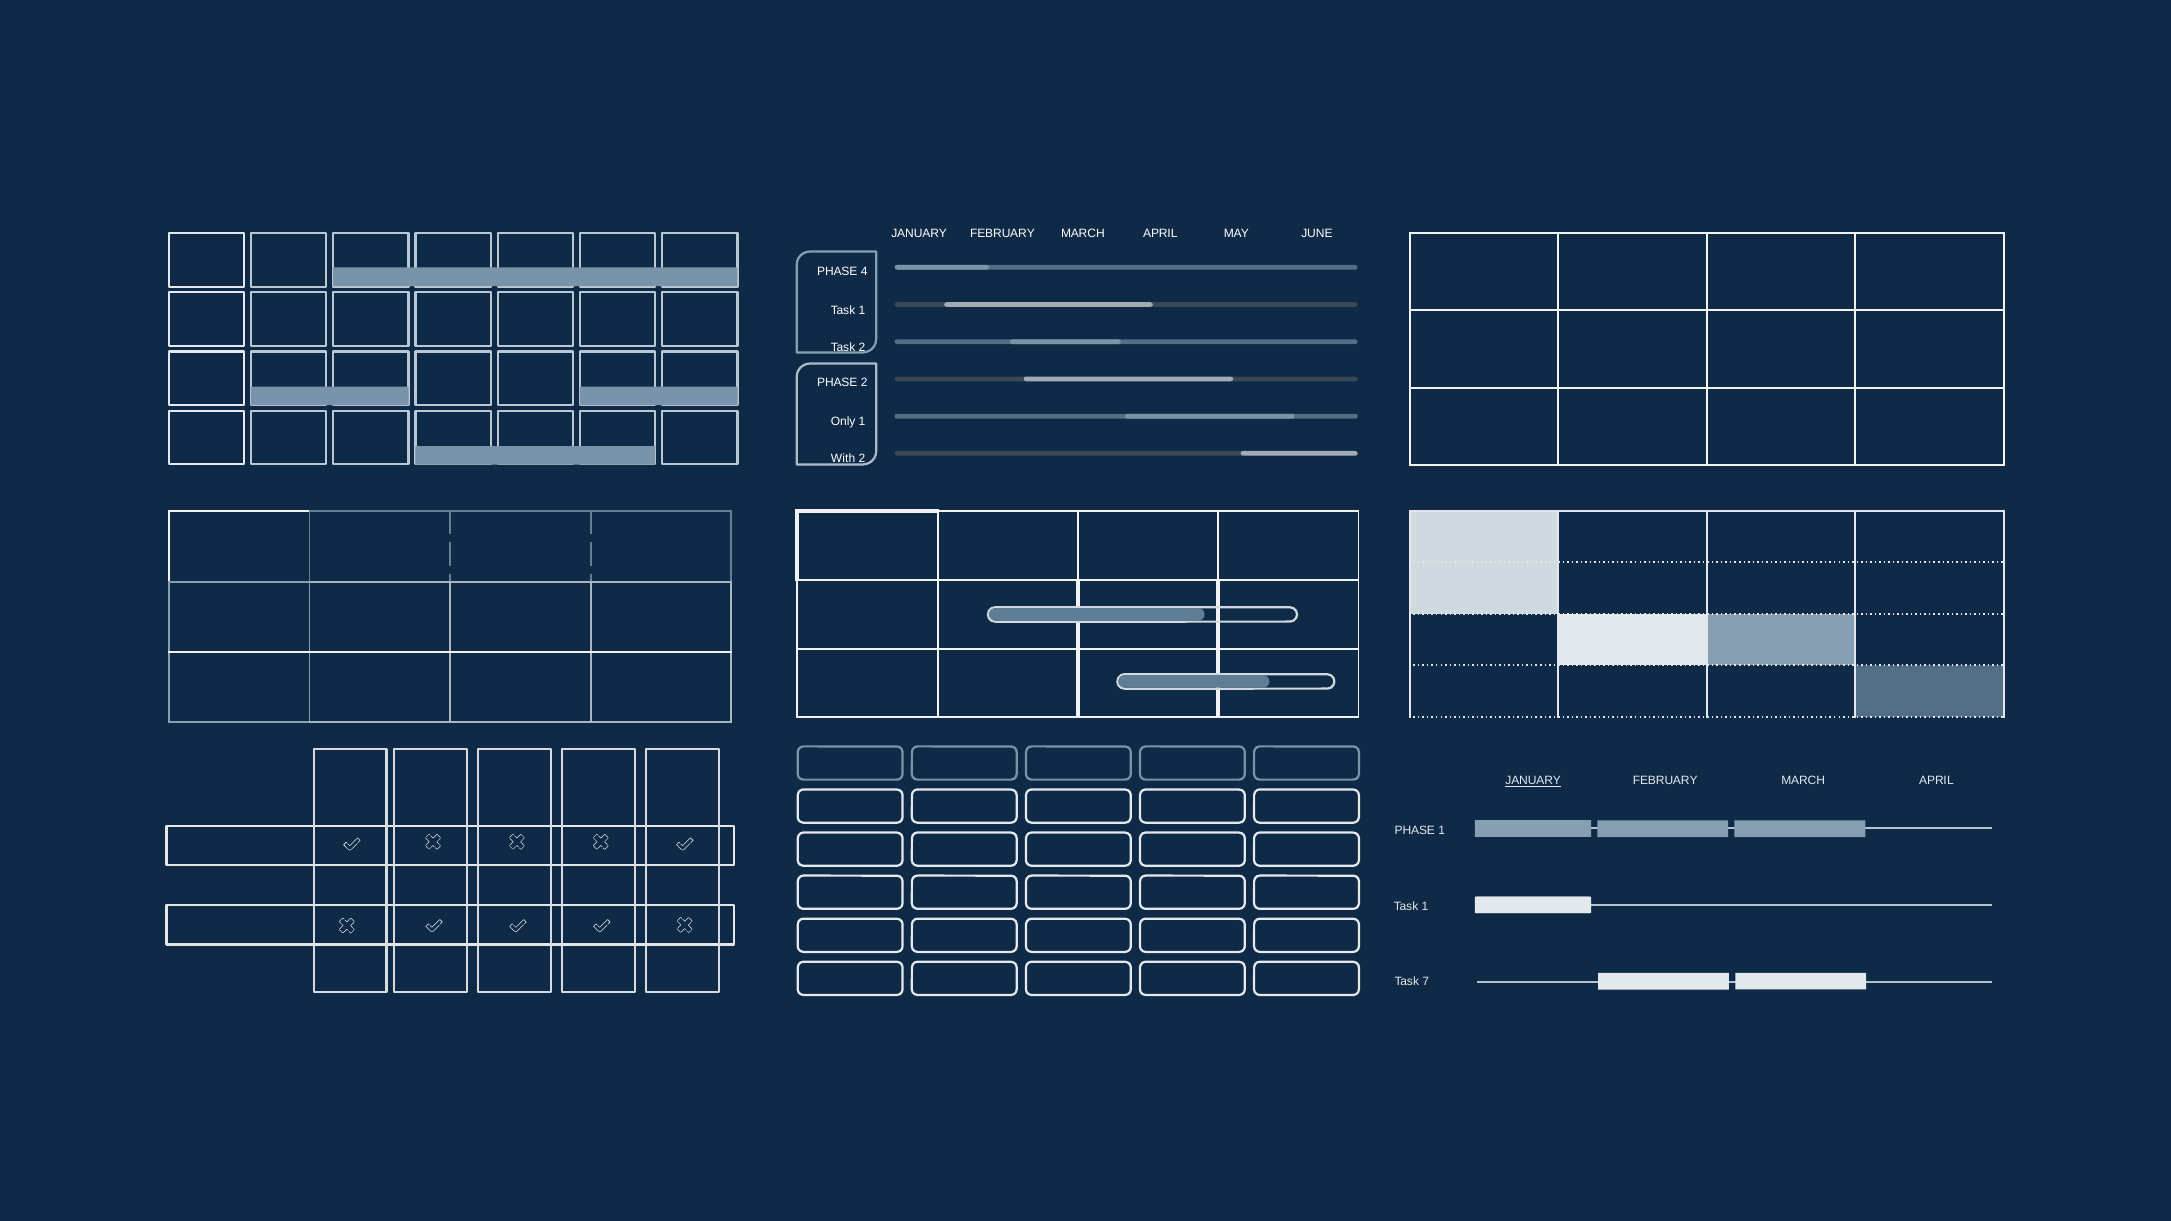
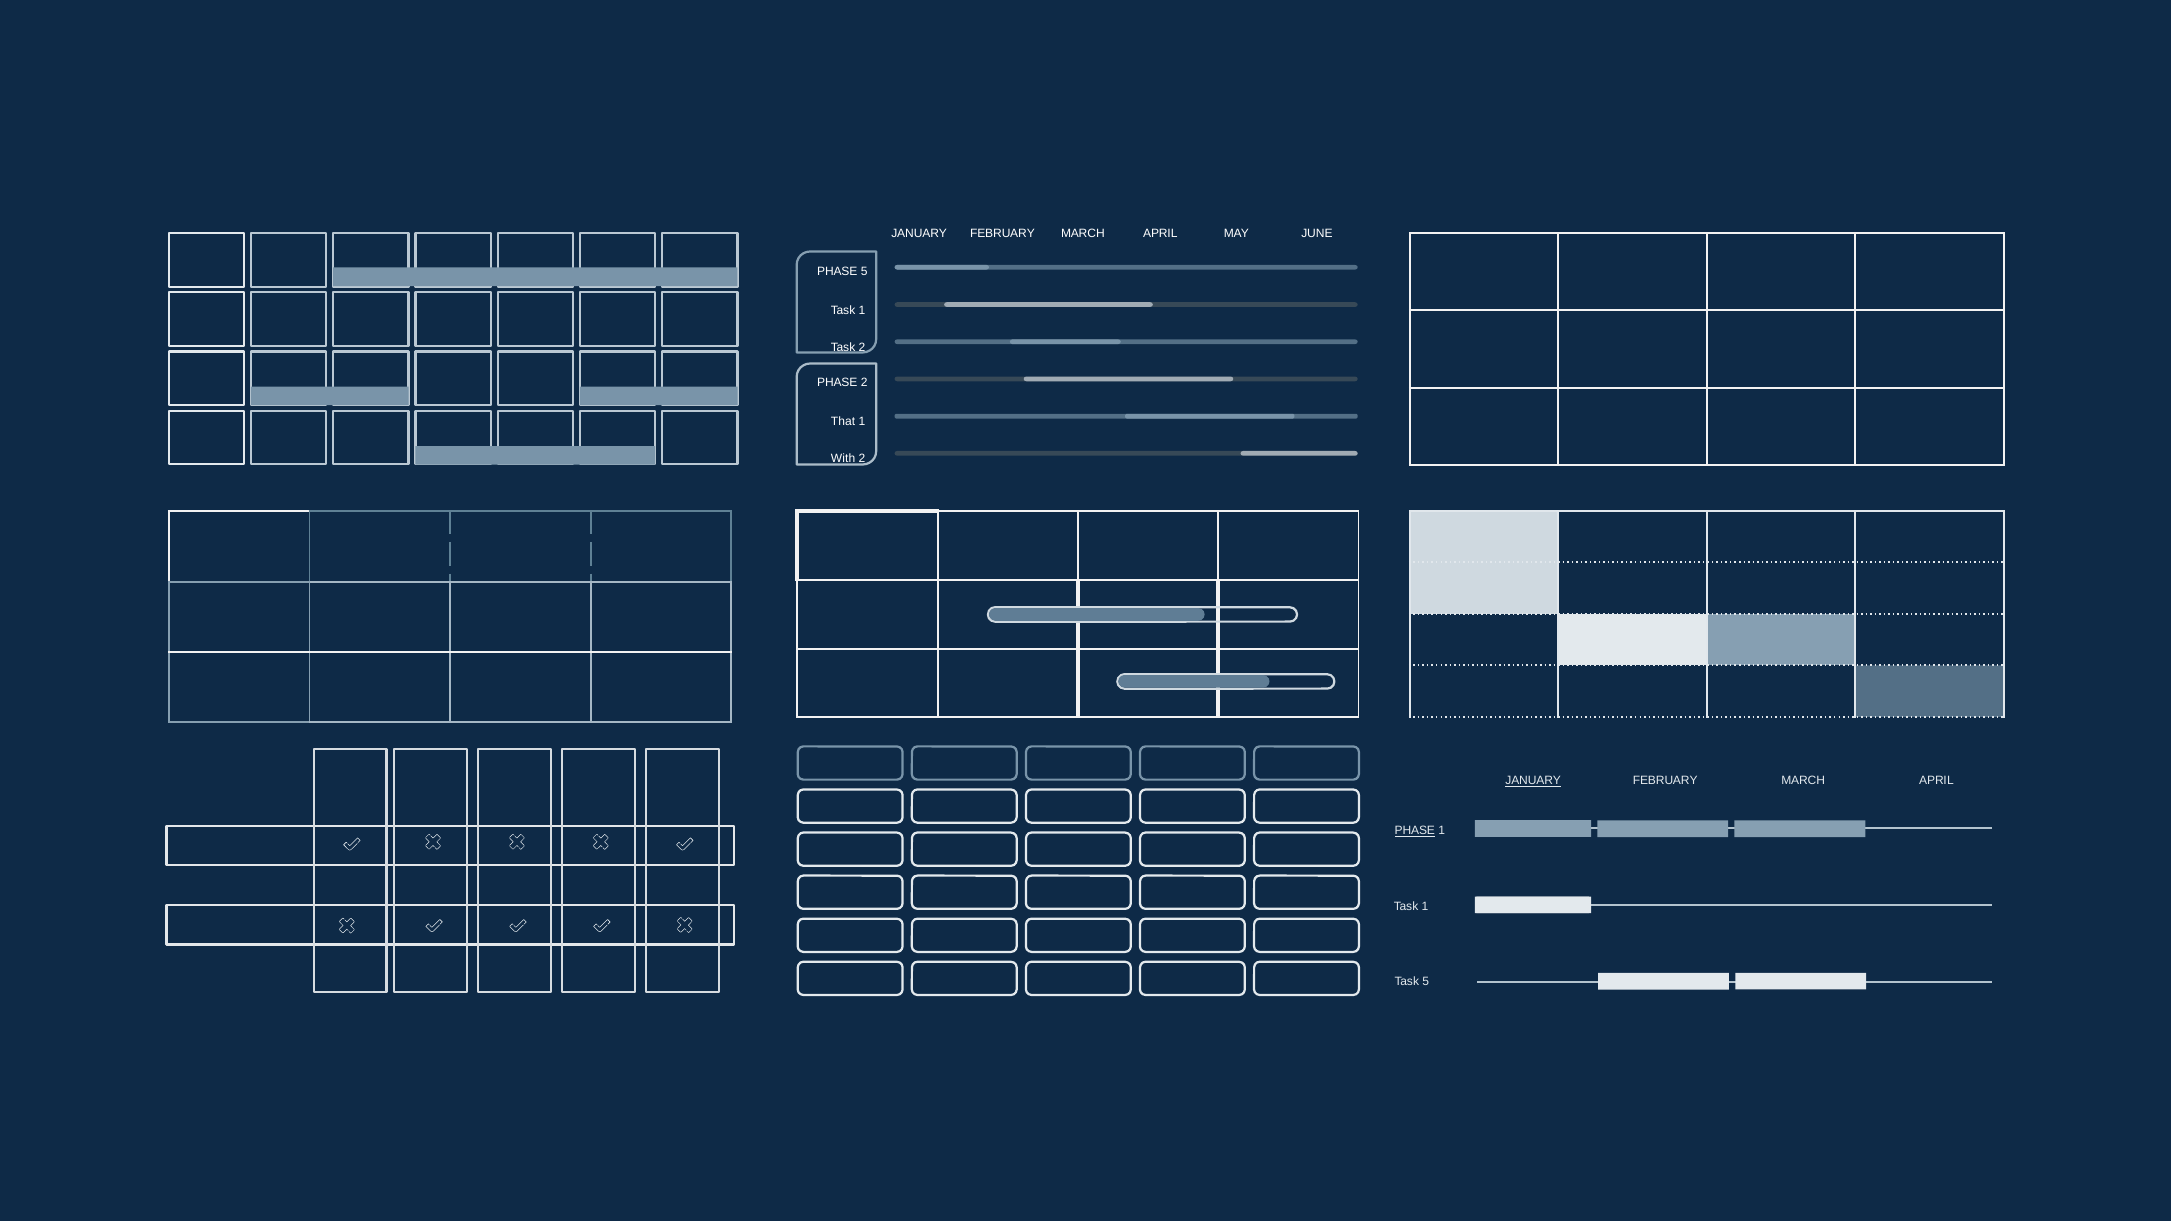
PHASE 4: 4 -> 5
Only: Only -> That
PHASE at (1415, 831) underline: none -> present
Task 7: 7 -> 5
